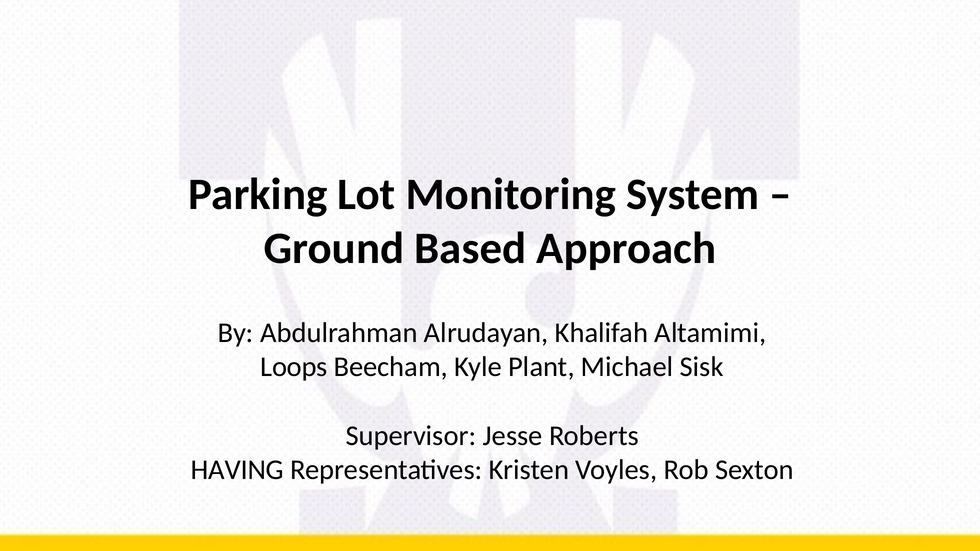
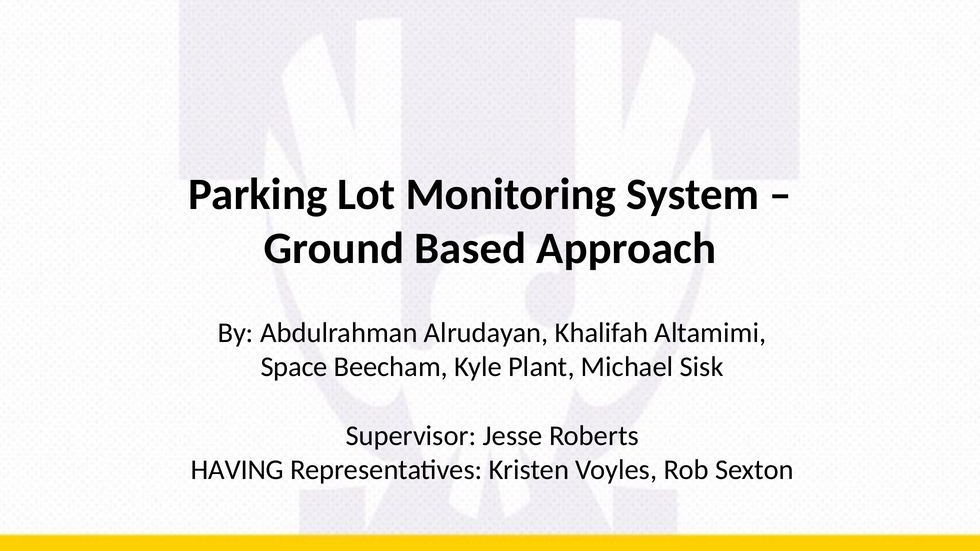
Loops: Loops -> Space
